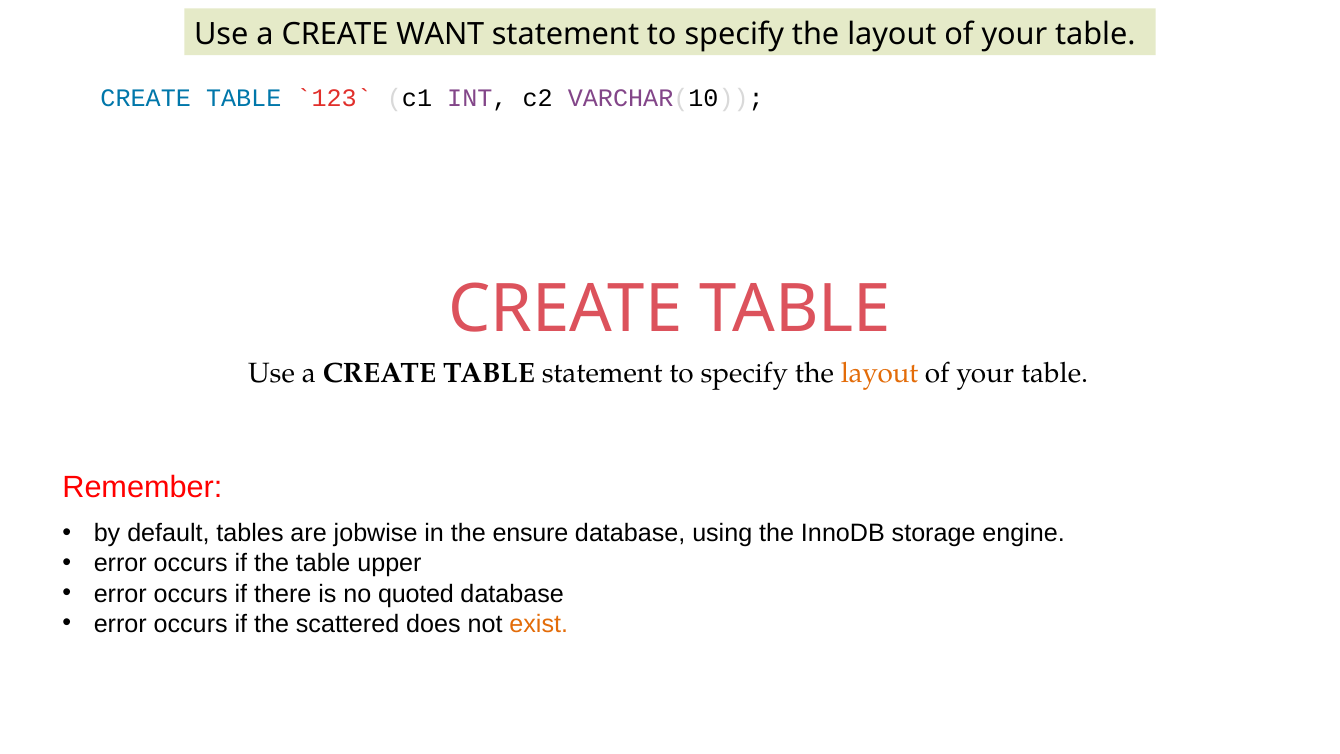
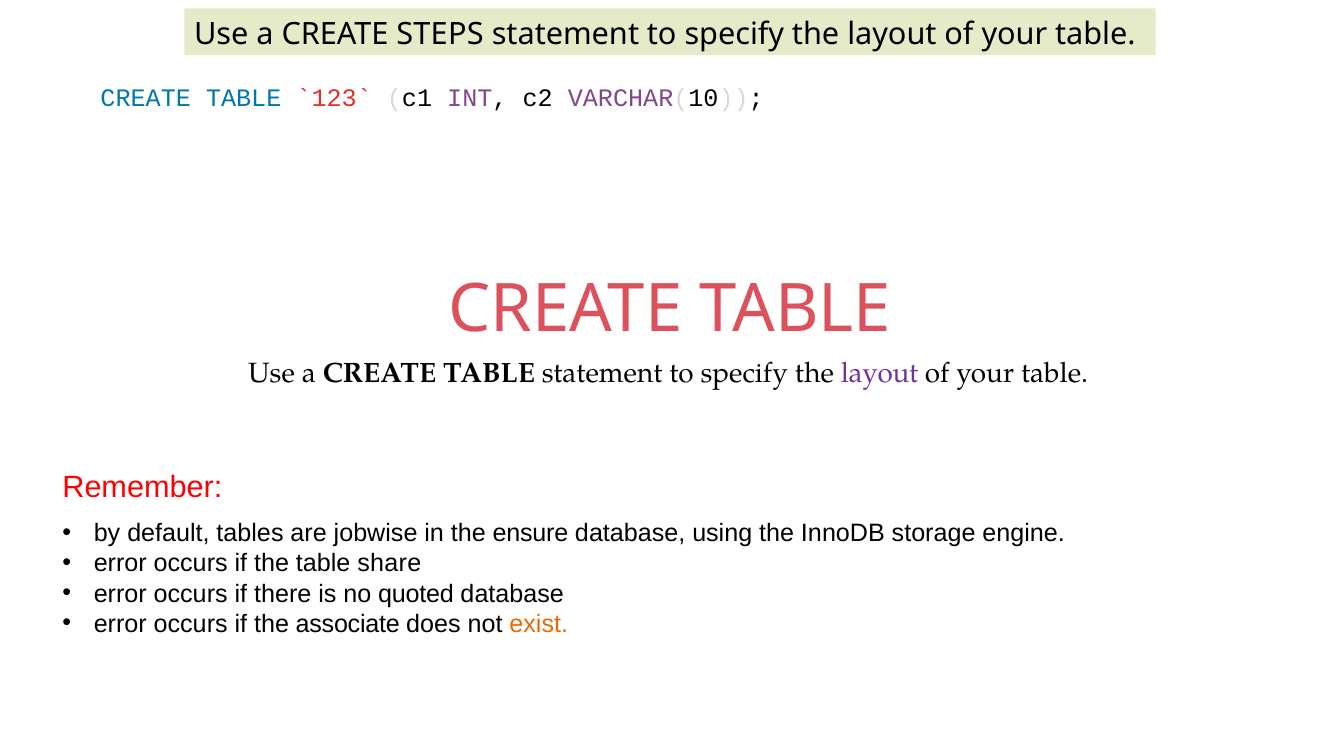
WANT: WANT -> STEPS
layout at (879, 373) colour: orange -> purple
upper: upper -> share
scattered: scattered -> associate
